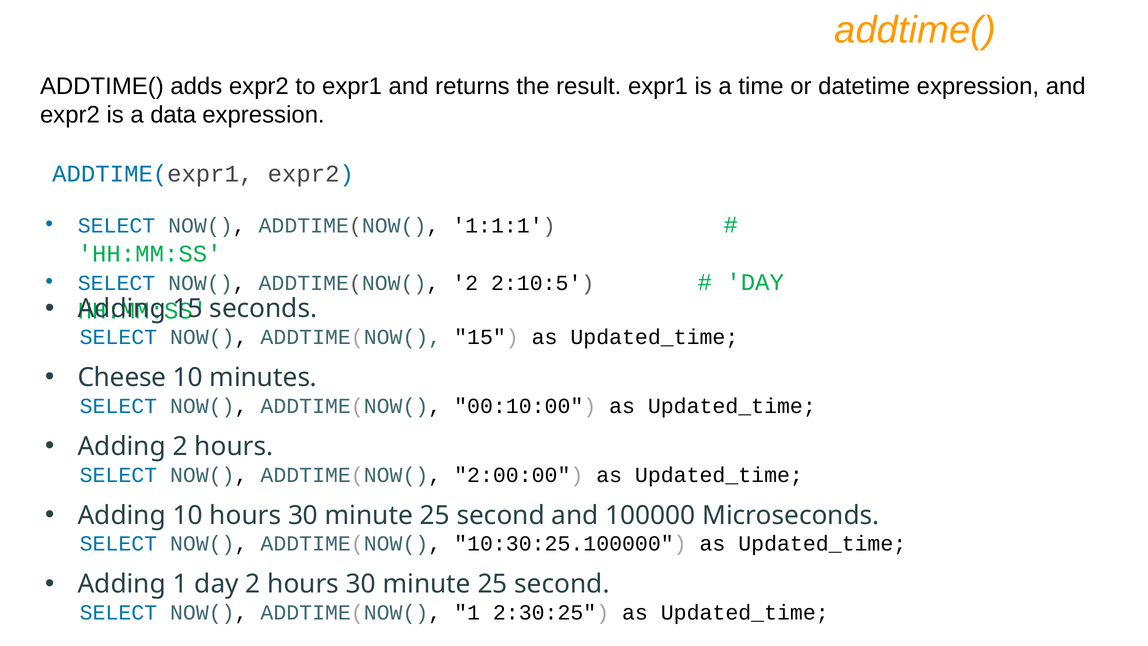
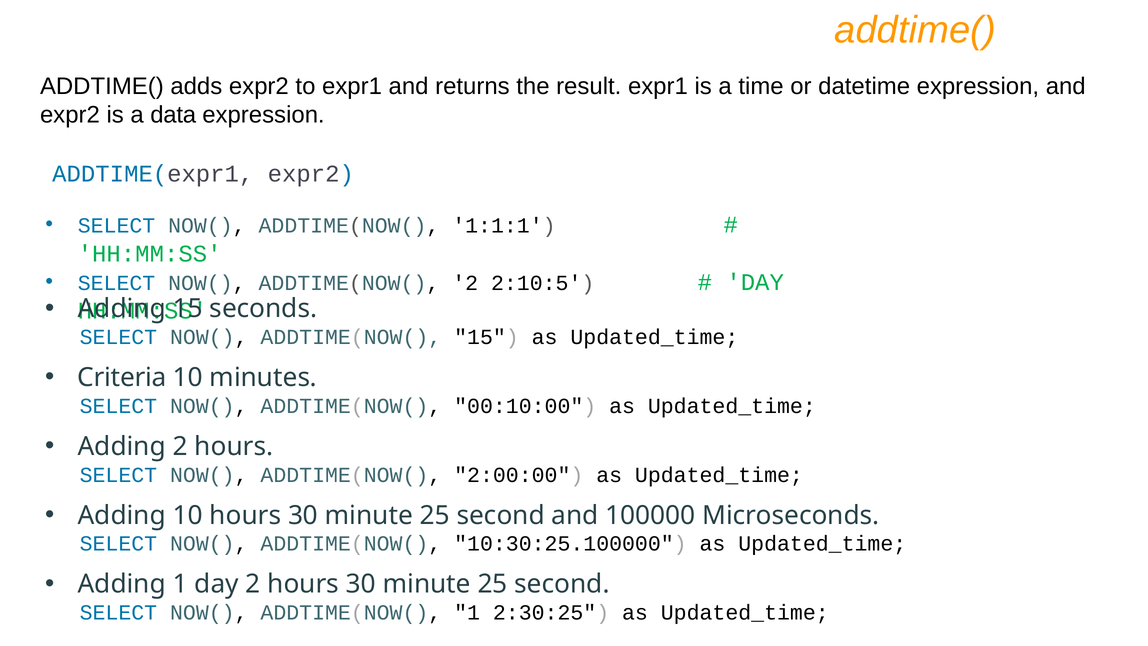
Cheese: Cheese -> Criteria
